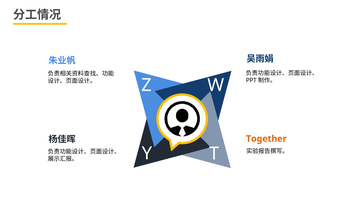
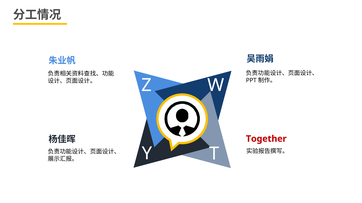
Together colour: orange -> red
